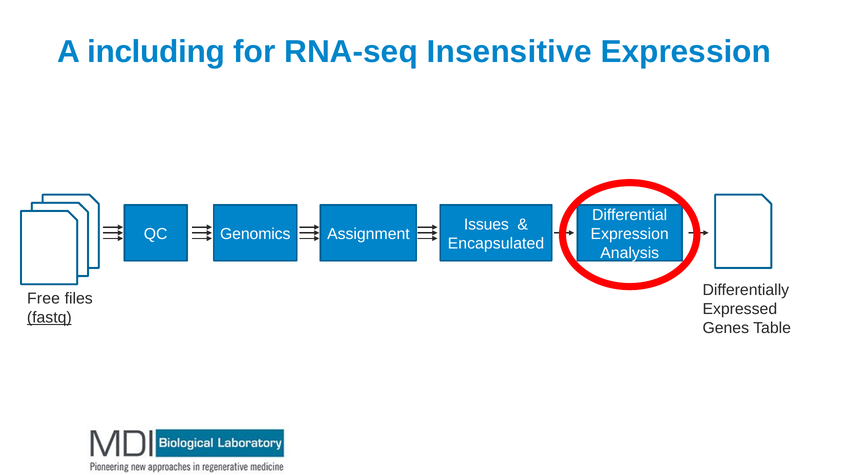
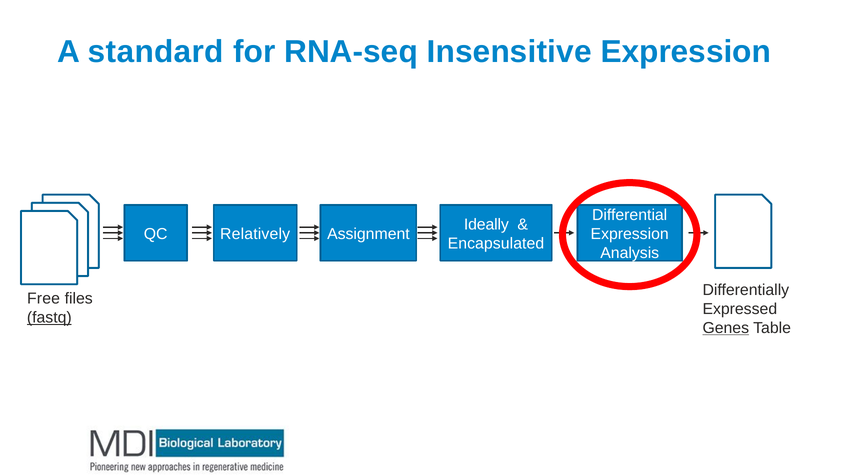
including: including -> standard
Issues: Issues -> Ideally
Genomics: Genomics -> Relatively
Genes underline: none -> present
